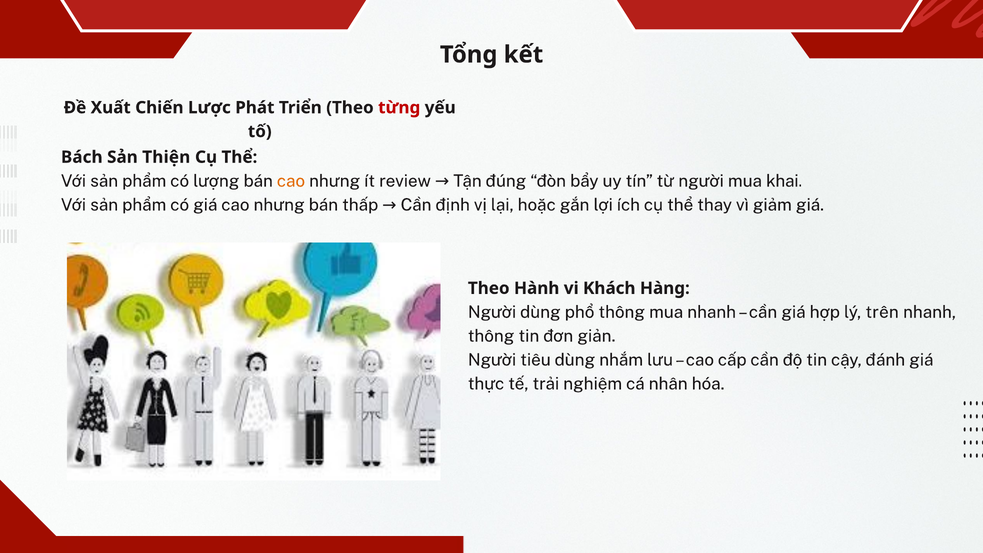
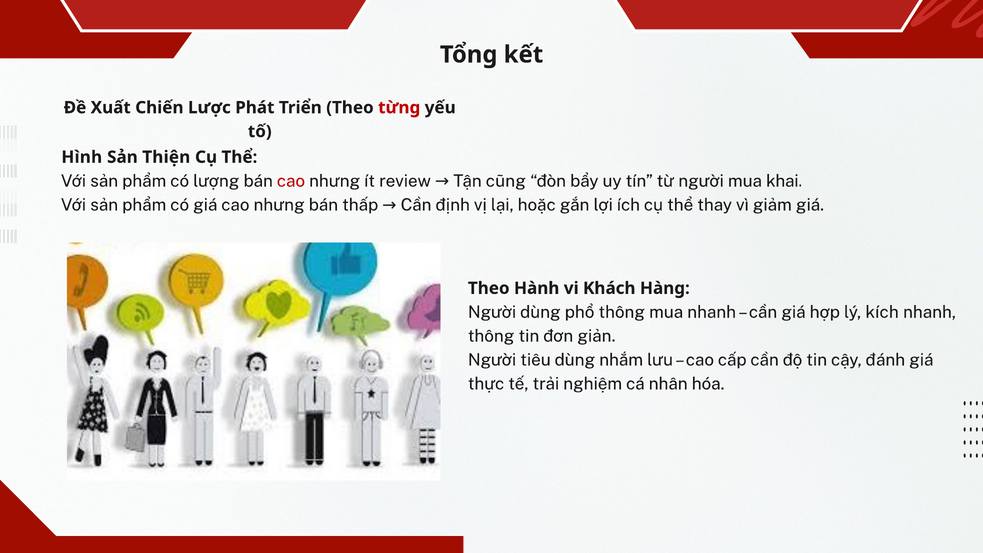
Bách: Bách -> Hình
cao at (291, 181) colour: orange -> red
đúng: đúng -> cũng
trên: trên -> kích
